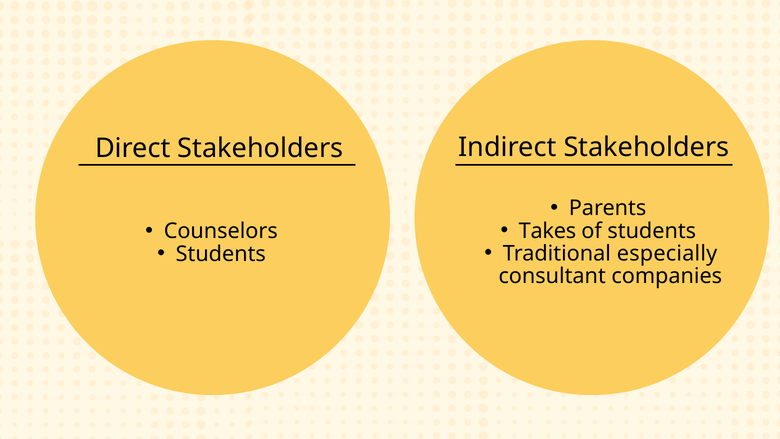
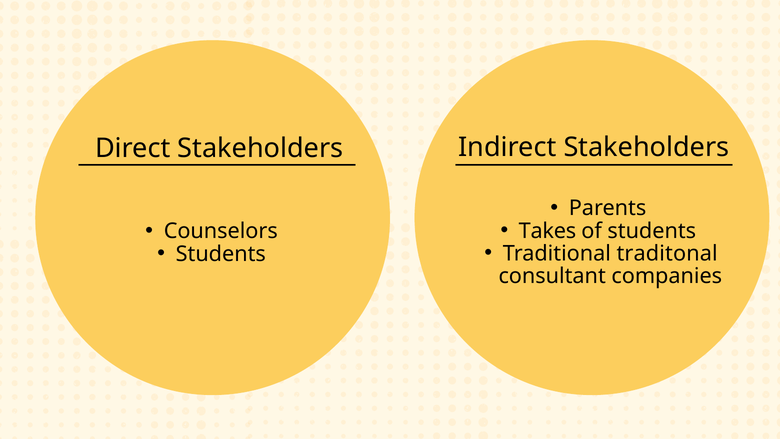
especially: especially -> traditonal
